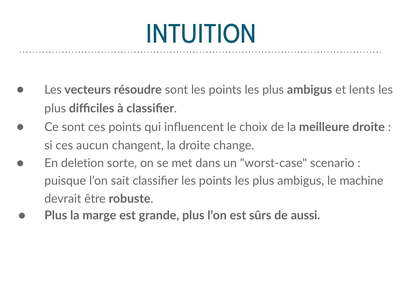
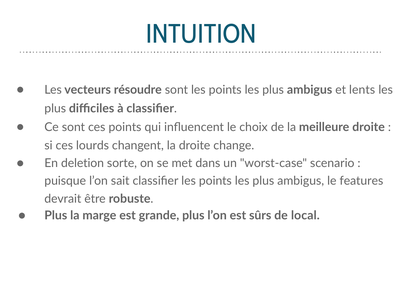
aucun: aucun -> lourds
machine: machine -> features
aussi: aussi -> local
